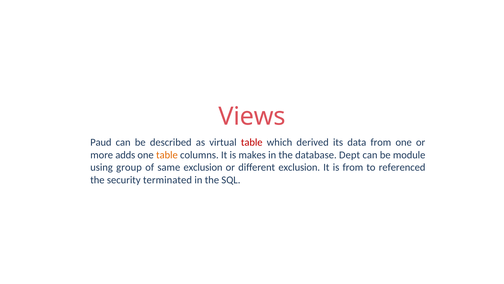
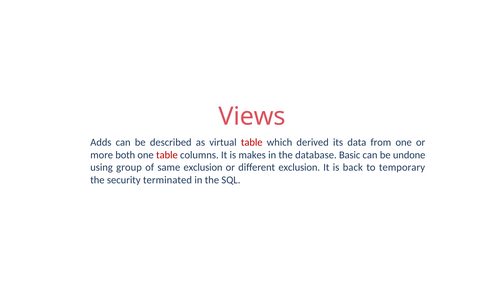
Paud: Paud -> Adds
adds: adds -> both
table at (167, 155) colour: orange -> red
Dept: Dept -> Basic
module: module -> undone
is from: from -> back
referenced: referenced -> temporary
